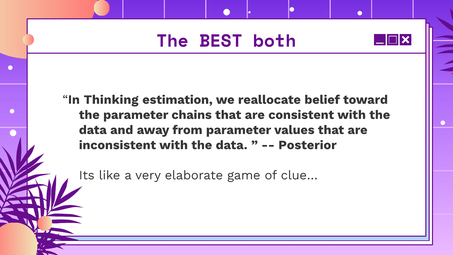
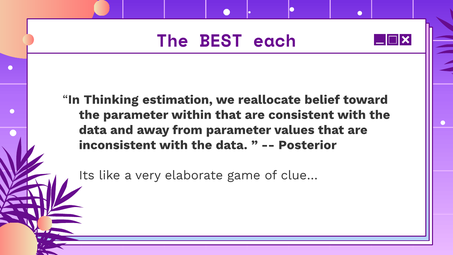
both: both -> each
chains: chains -> within
